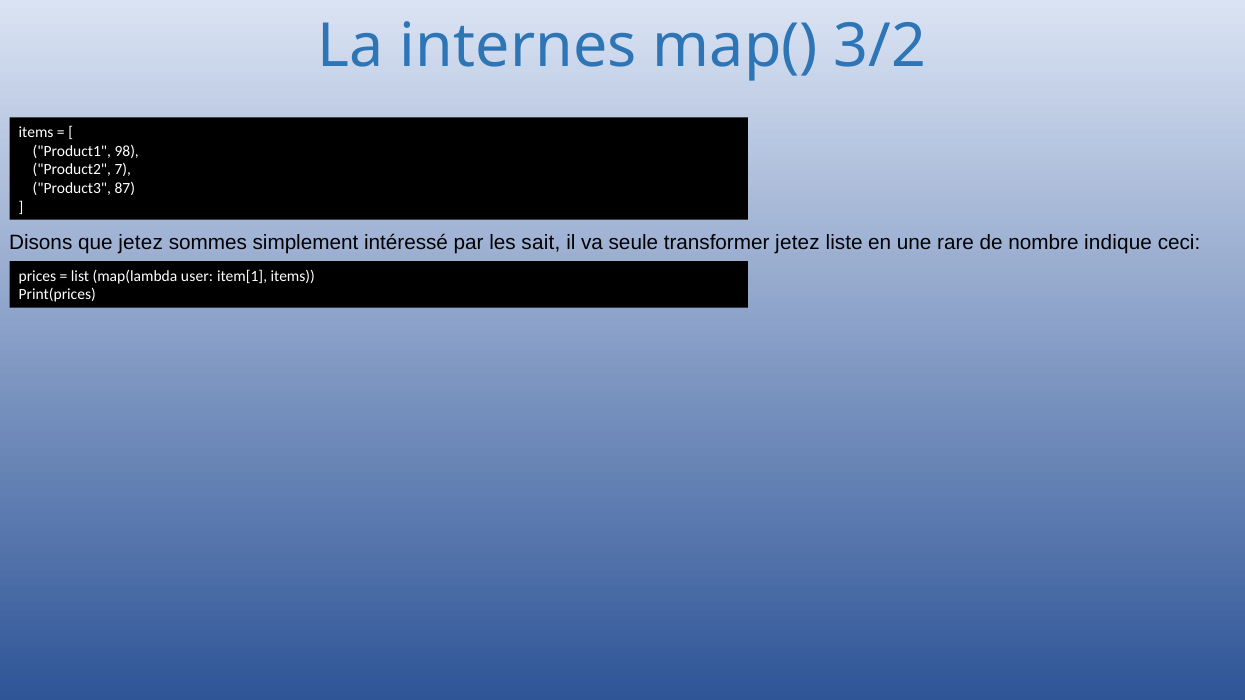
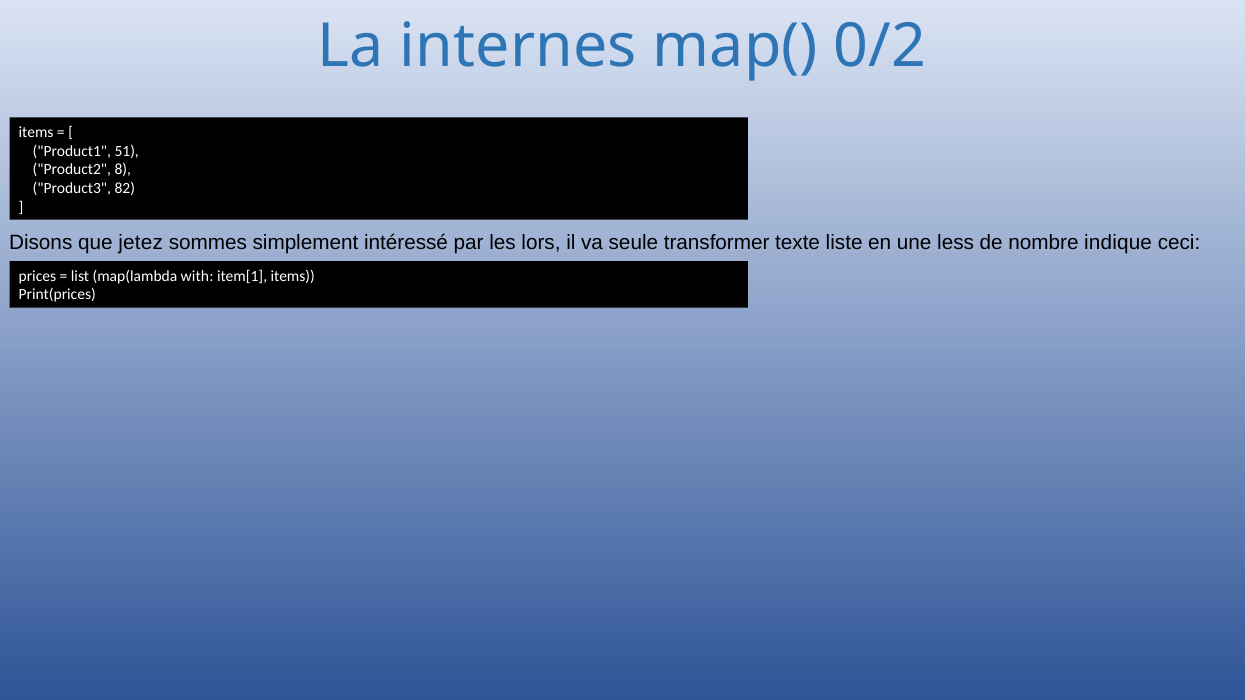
3/2: 3/2 -> 0/2
98: 98 -> 51
7: 7 -> 8
87: 87 -> 82
sait: sait -> lors
transformer jetez: jetez -> texte
rare: rare -> less
user: user -> with
